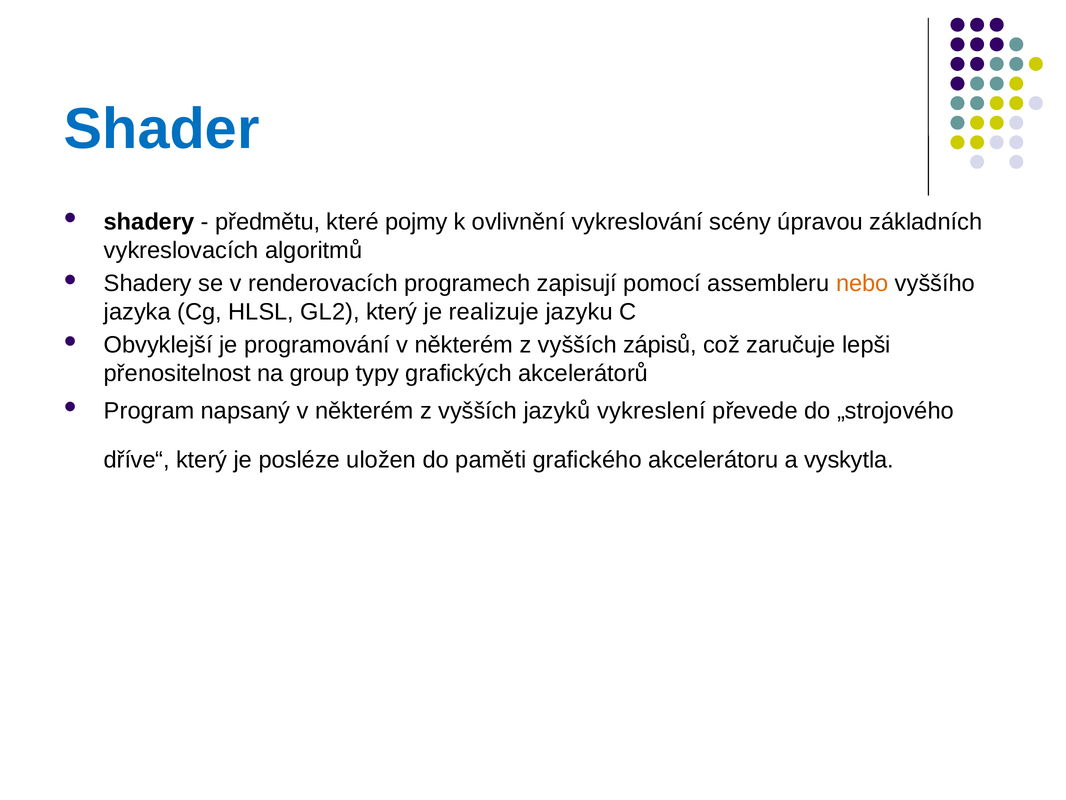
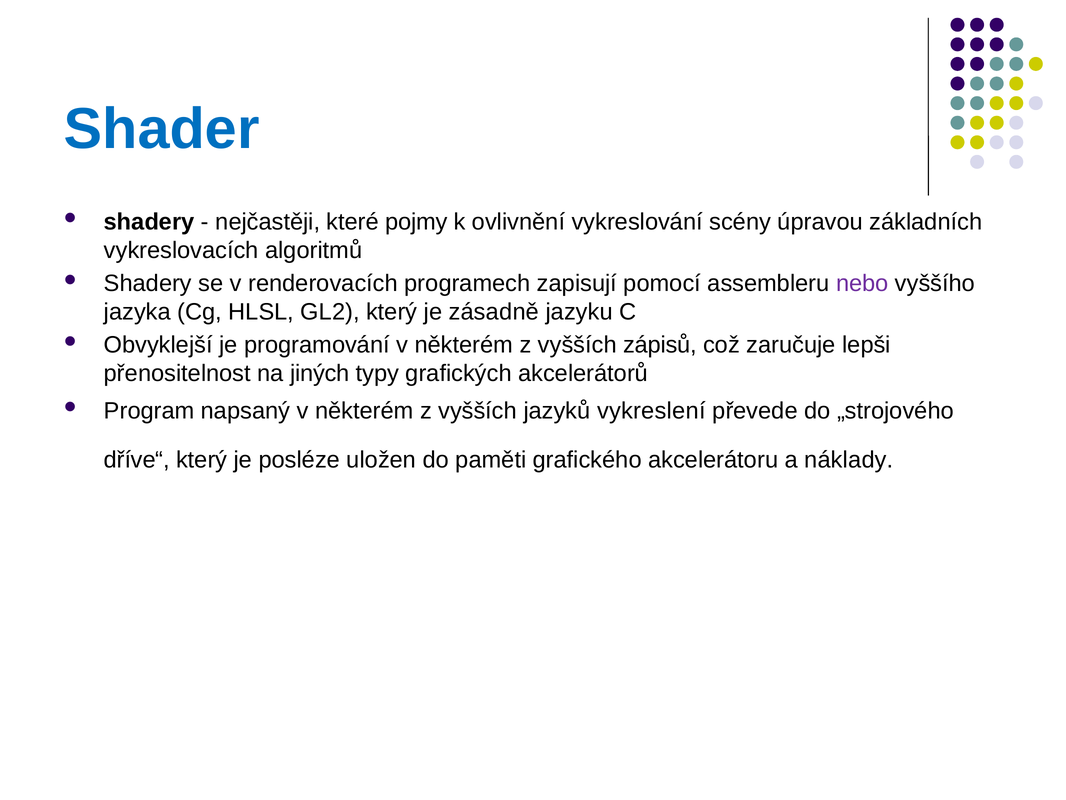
předmětu: předmětu -> nejčastěji
nebo colour: orange -> purple
realizuje: realizuje -> zásadně
group: group -> jiných
vyskytla: vyskytla -> náklady
